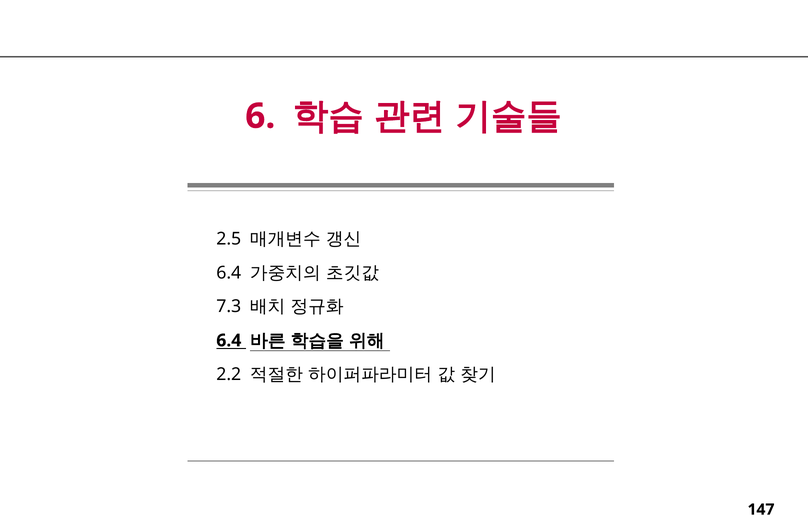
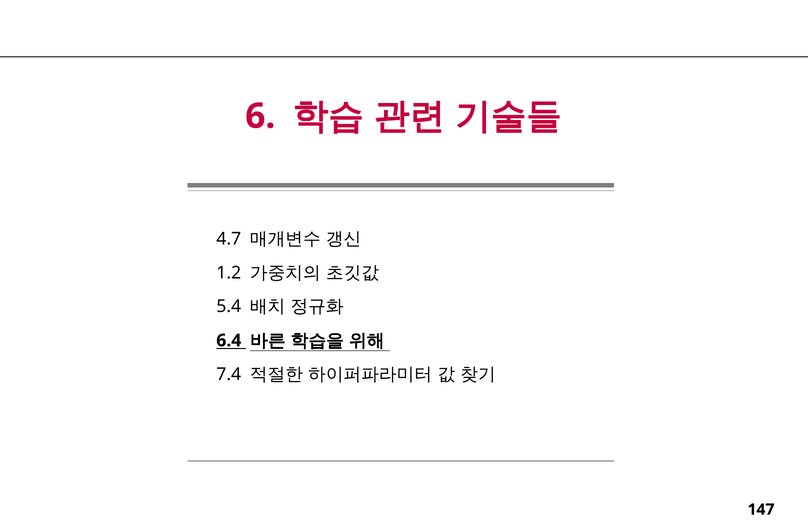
2.5: 2.5 -> 4.7
6.4 at (229, 273): 6.4 -> 1.2
7.3: 7.3 -> 5.4
2.2: 2.2 -> 7.4
